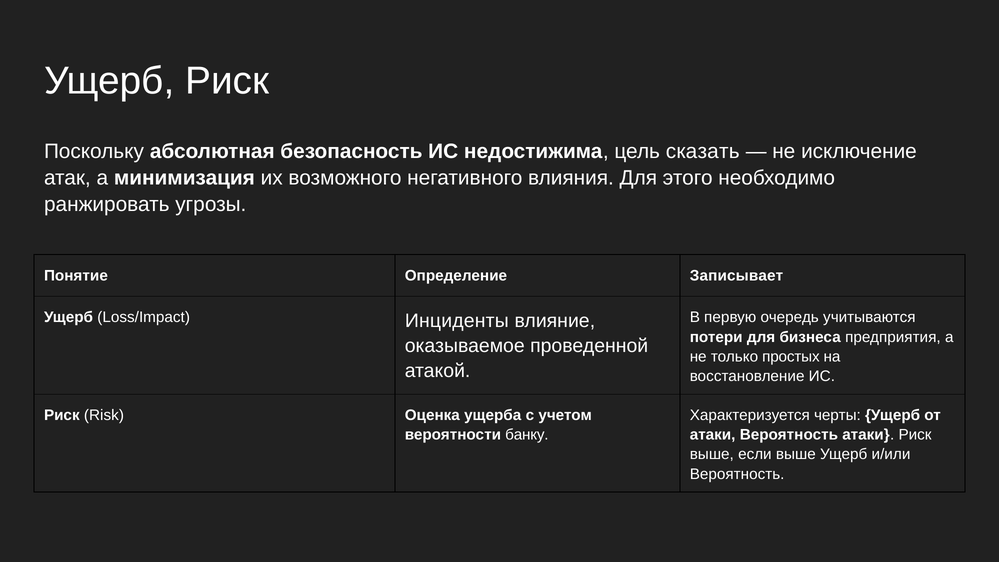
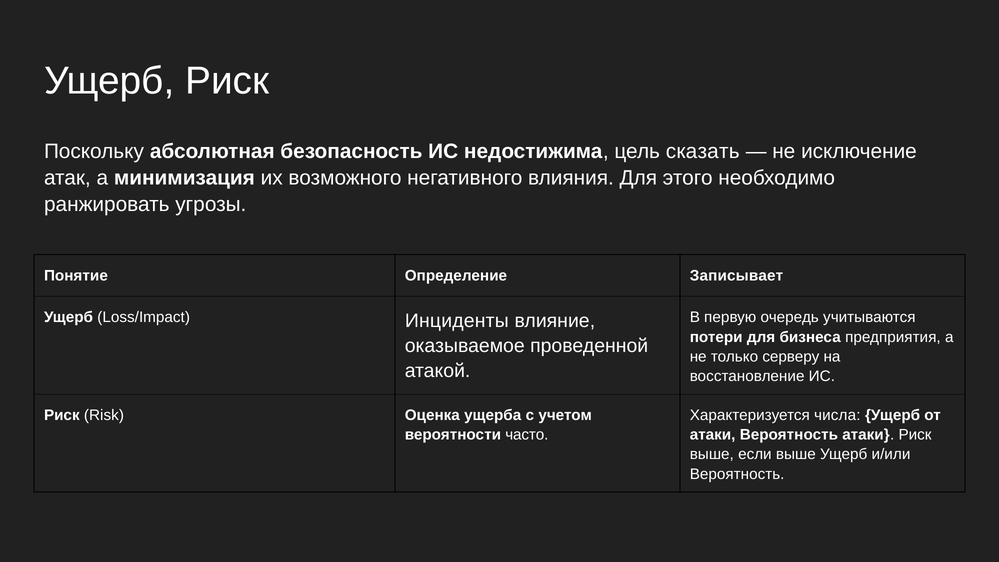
простых: простых -> серверу
черты: черты -> числа
банку: банку -> часто
